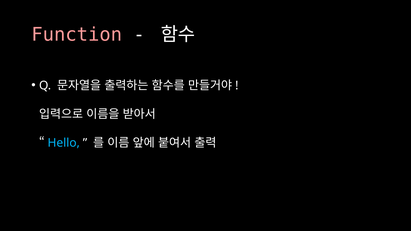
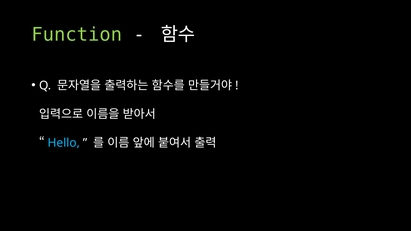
Function colour: pink -> light green
